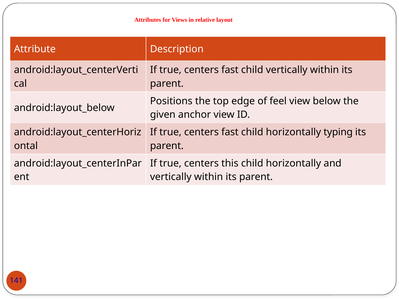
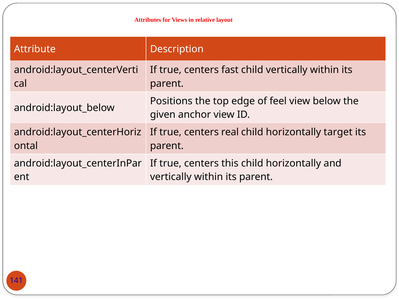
fast at (230, 132): fast -> real
typing: typing -> target
